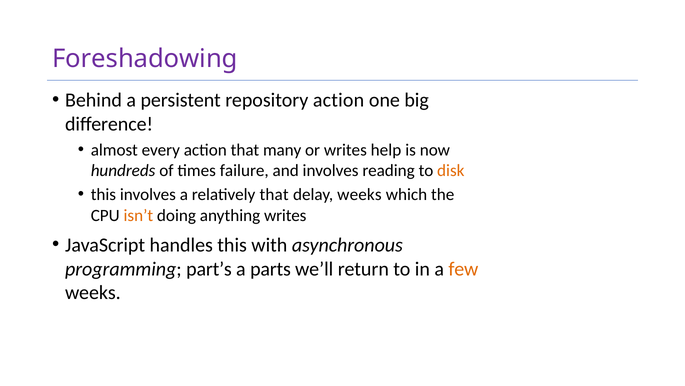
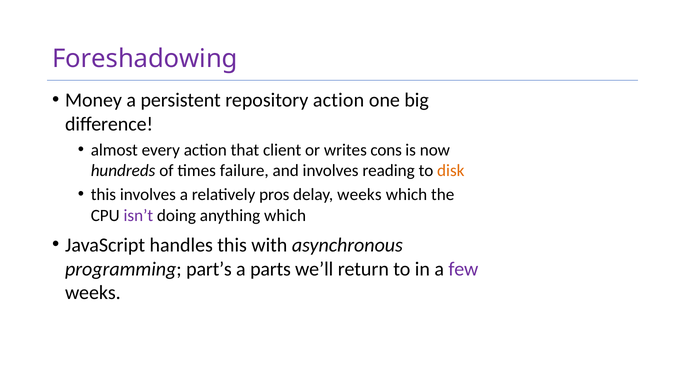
Behind: Behind -> Money
many: many -> client
help: help -> cons
relatively that: that -> pros
isn’t colour: orange -> purple
anything writes: writes -> which
few colour: orange -> purple
